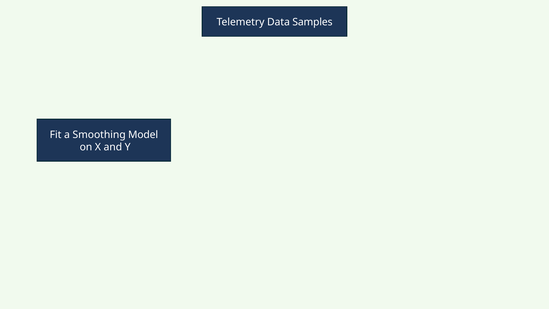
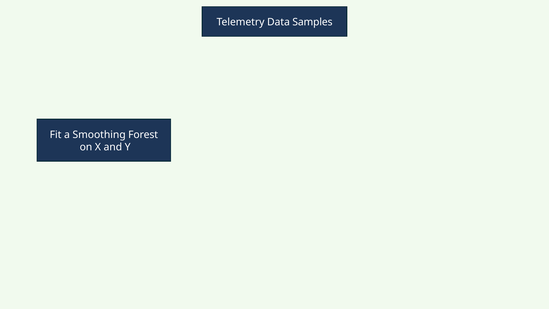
Model: Model -> Forest
